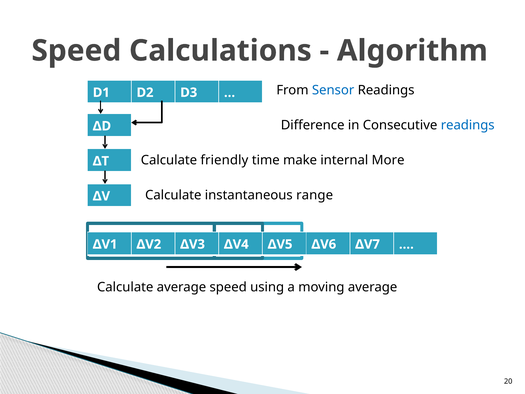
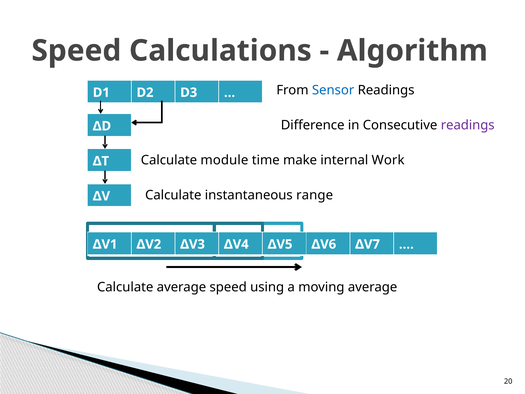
readings at (468, 125) colour: blue -> purple
friendly: friendly -> module
More: More -> Work
